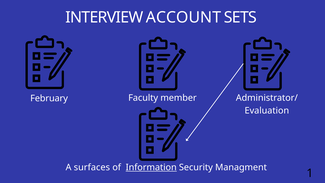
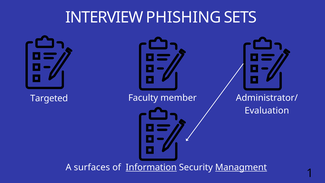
ACCOUNT: ACCOUNT -> PHISHING
February: February -> Targeted
Managment underline: none -> present
